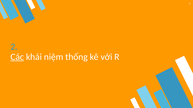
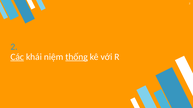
thống underline: none -> present
